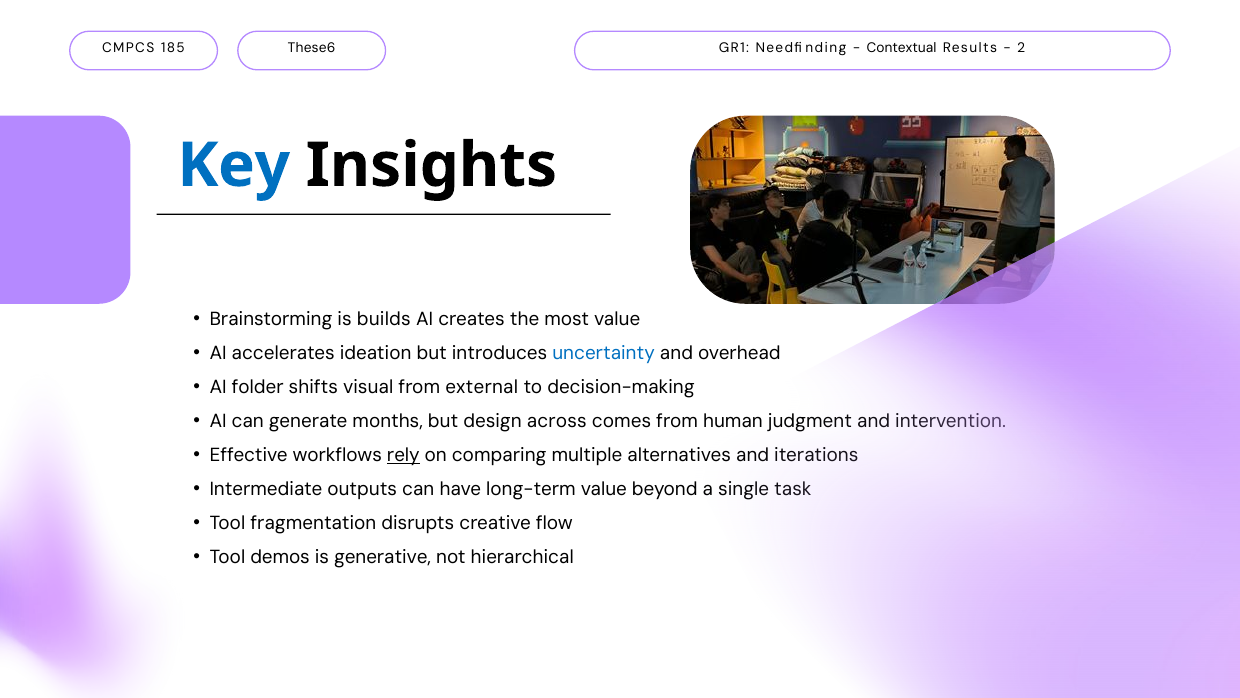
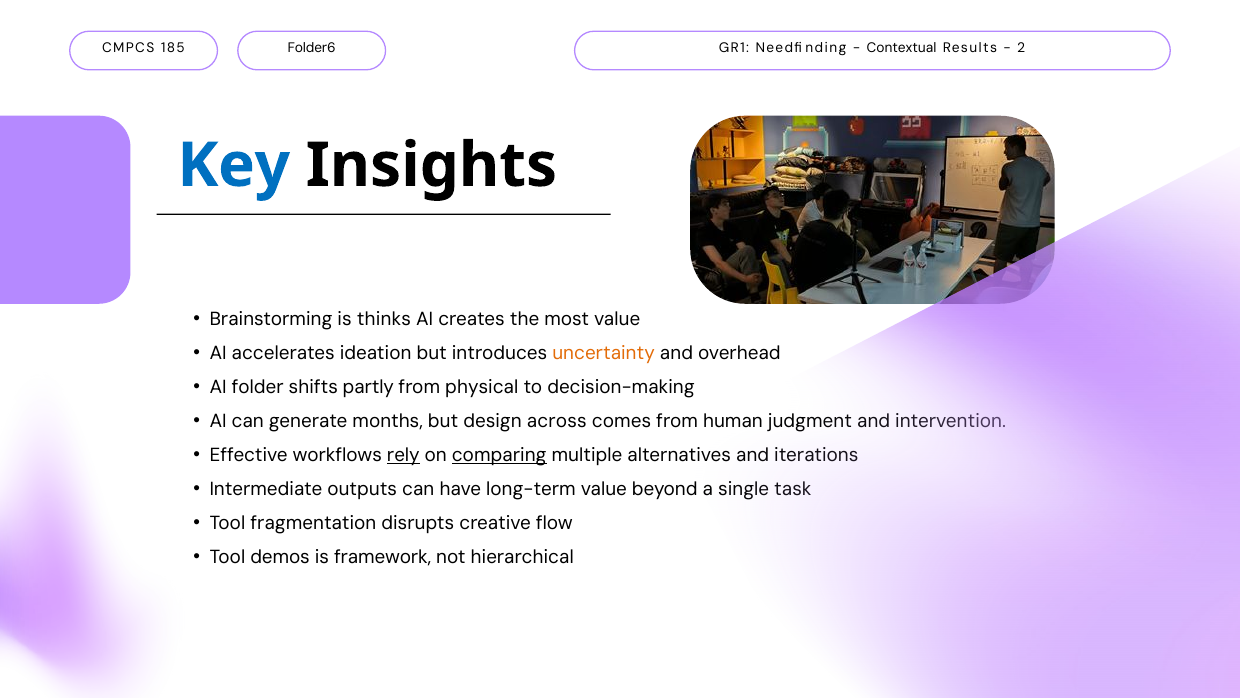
These6: These6 -> Folder6
builds: builds -> thinks
uncertainty colour: blue -> orange
visual: visual -> partly
external: external -> physical
comparing underline: none -> present
generative: generative -> framework
